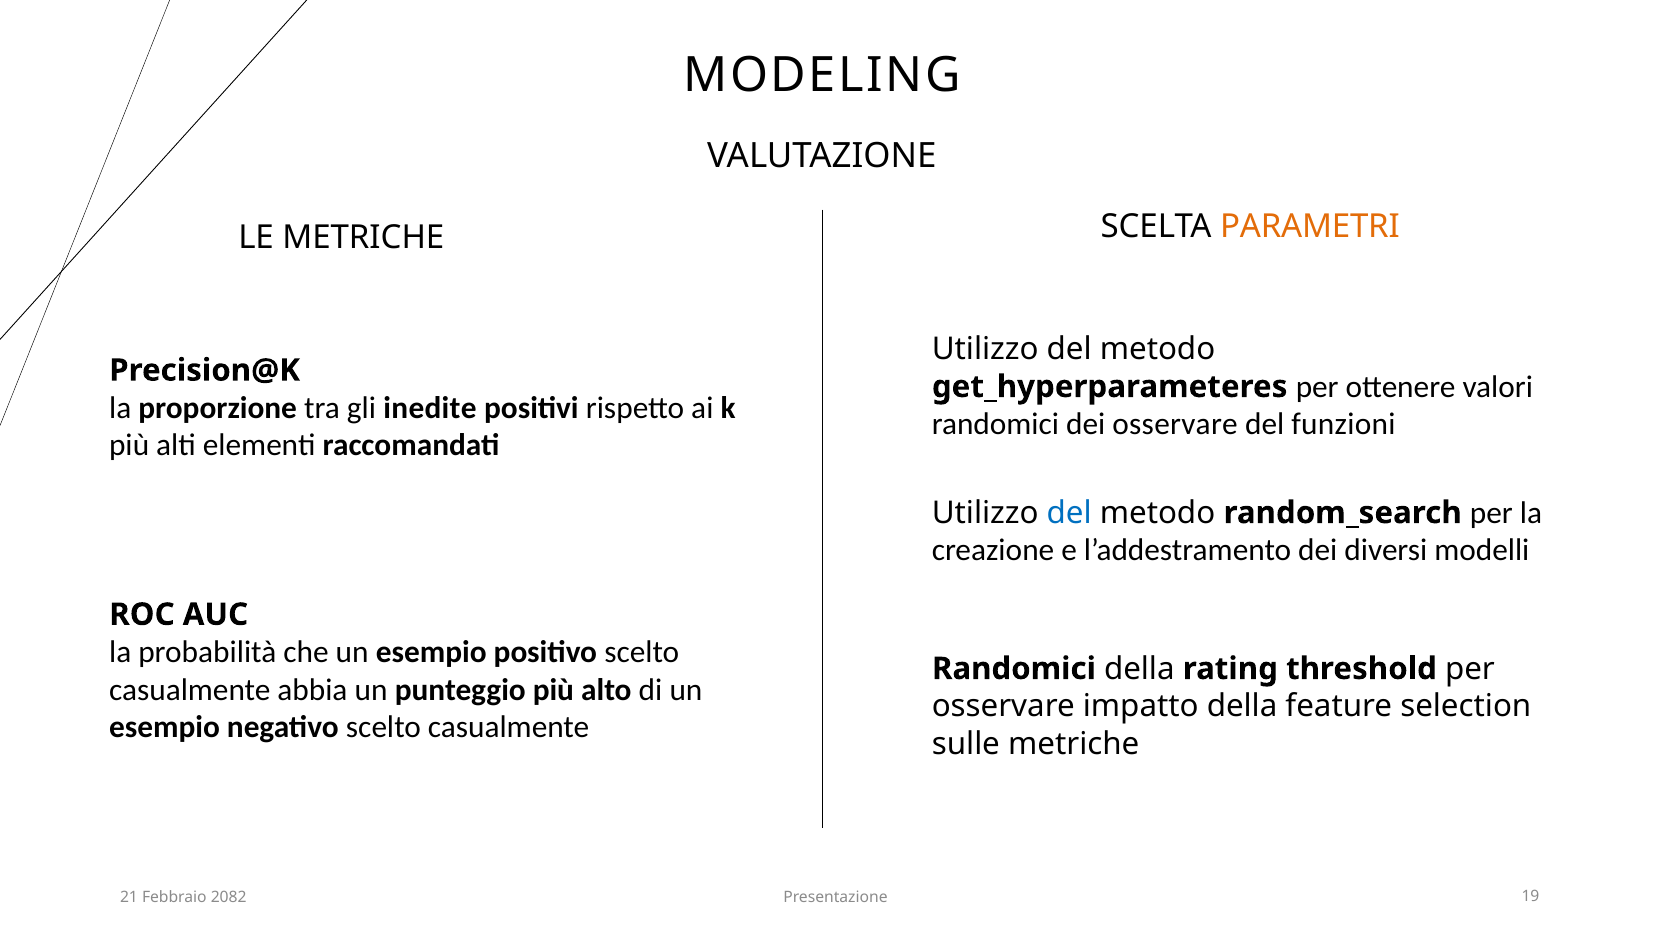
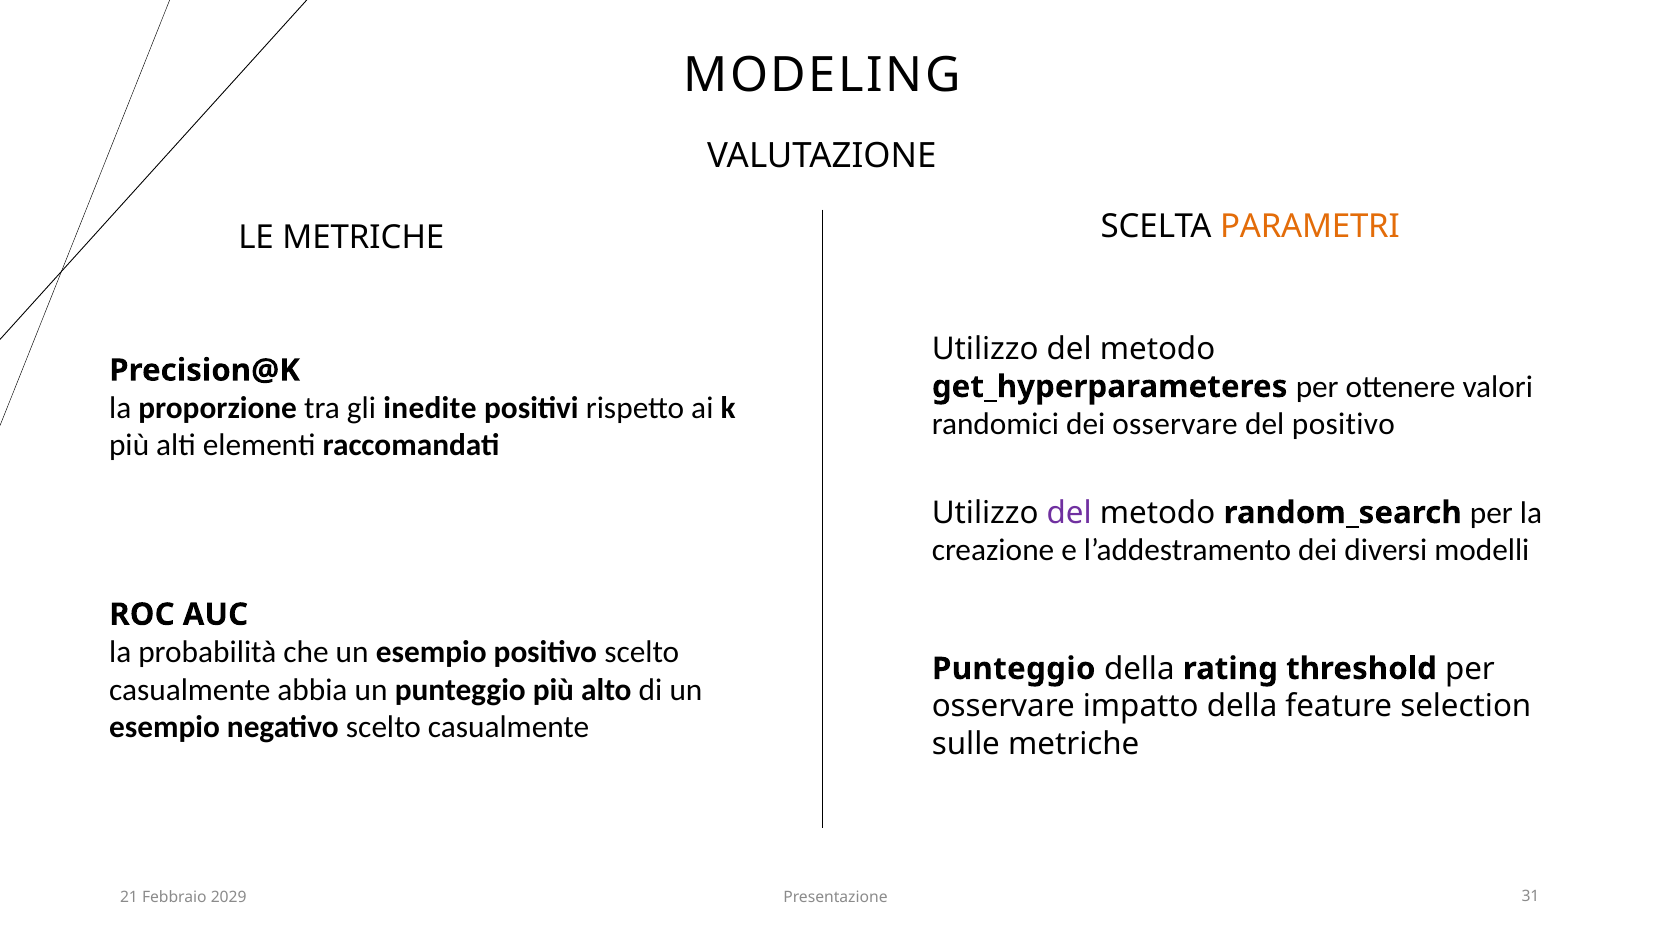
del funzioni: funzioni -> positivo
del at (1069, 513) colour: blue -> purple
Randomici at (1014, 669): Randomici -> Punteggio
2082: 2082 -> 2029
19: 19 -> 31
